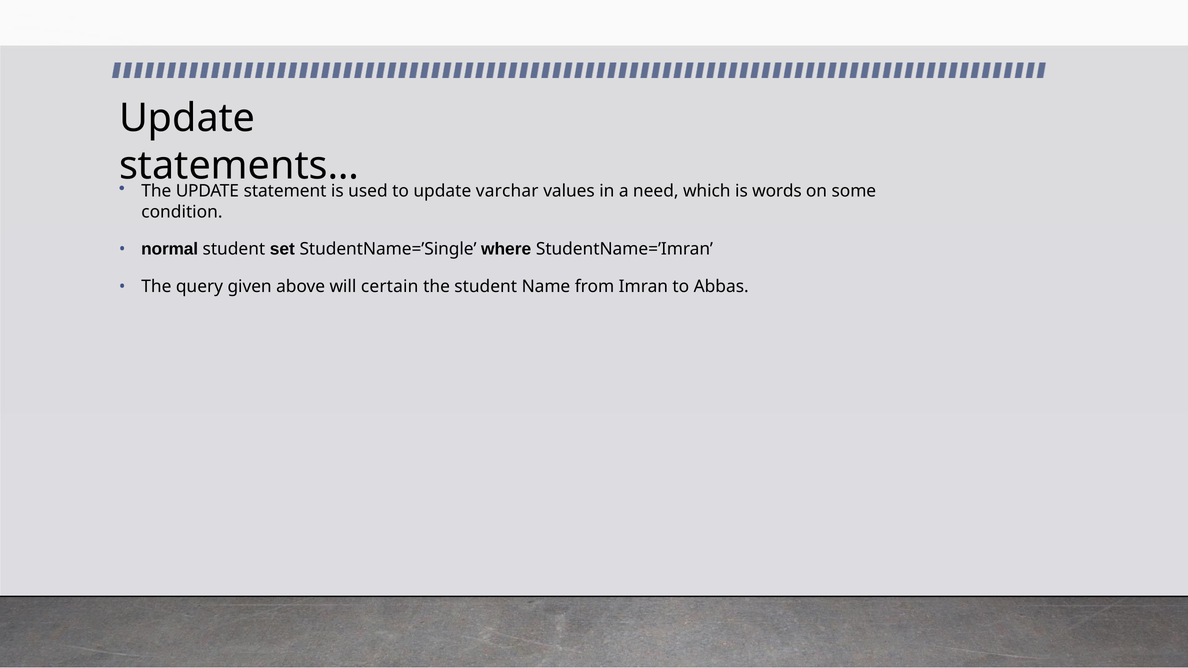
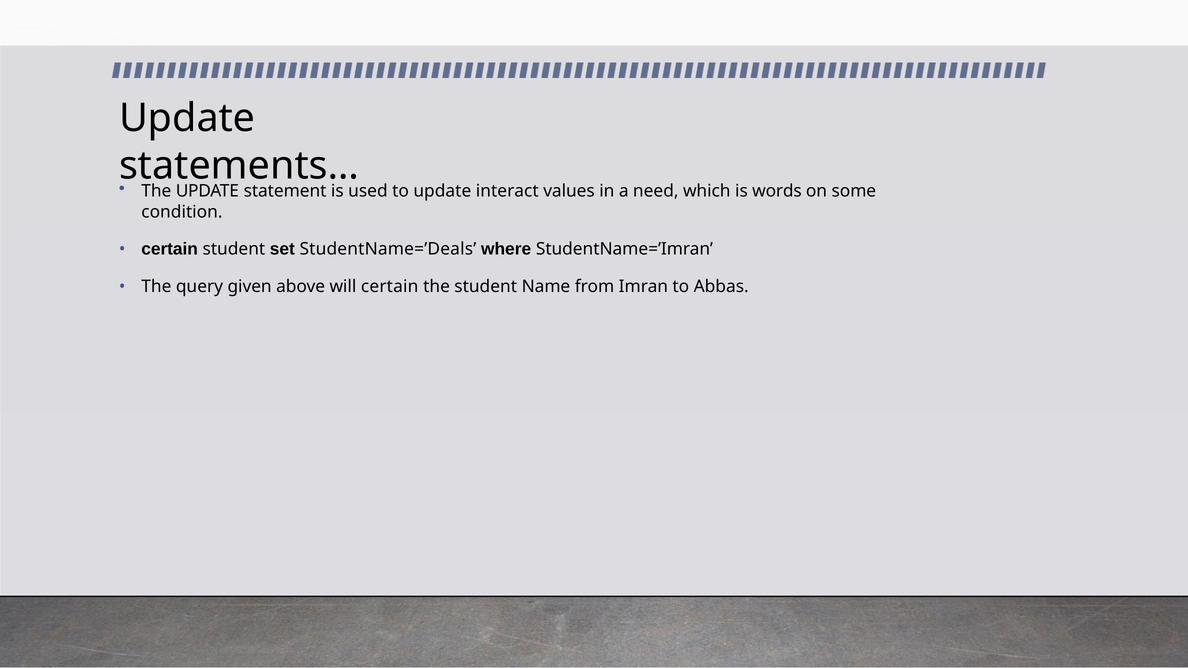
varchar: varchar -> interact
normal at (170, 249): normal -> certain
StudentName=’Single: StudentName=’Single -> StudentName=’Deals
